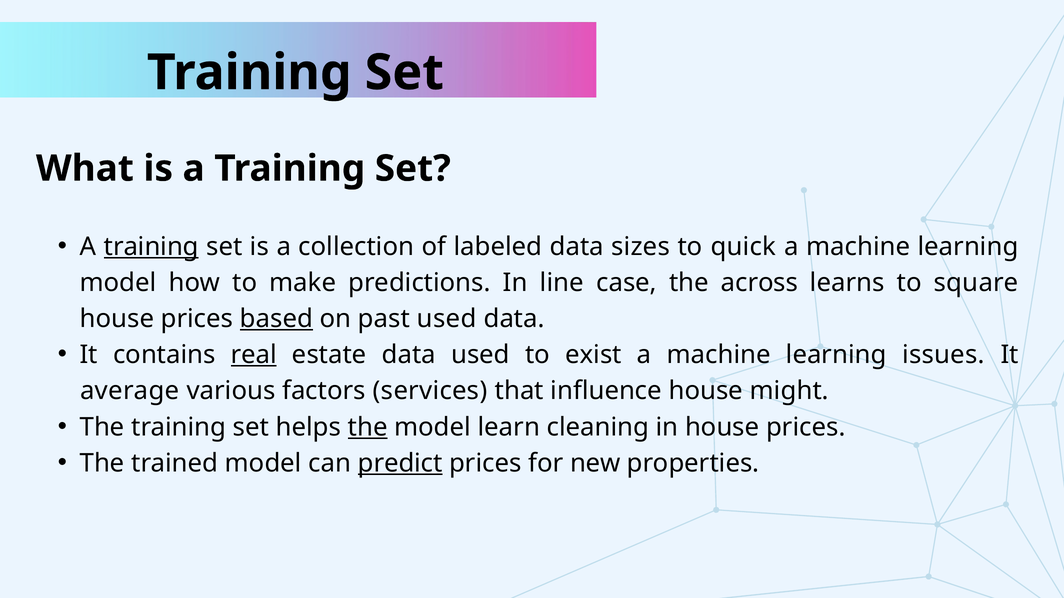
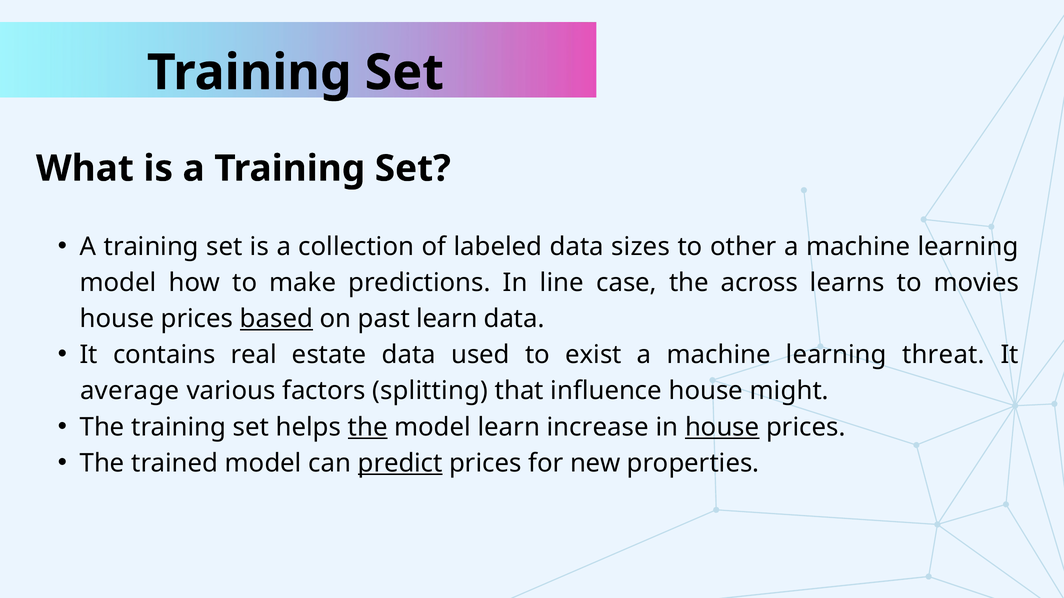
training at (151, 247) underline: present -> none
quick: quick -> other
square: square -> movies
past used: used -> learn
real underline: present -> none
issues: issues -> threat
services: services -> splitting
cleaning: cleaning -> increase
house at (722, 427) underline: none -> present
